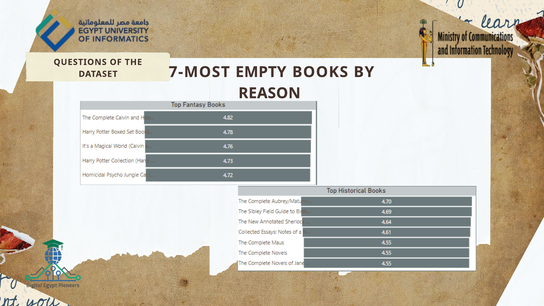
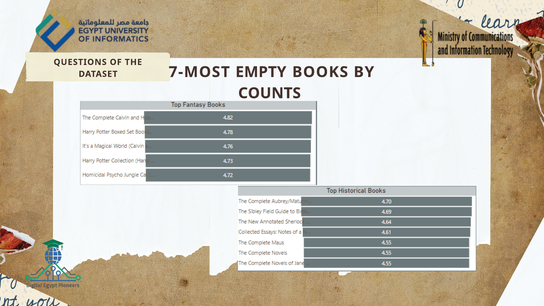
REASON: REASON -> COUNTS
